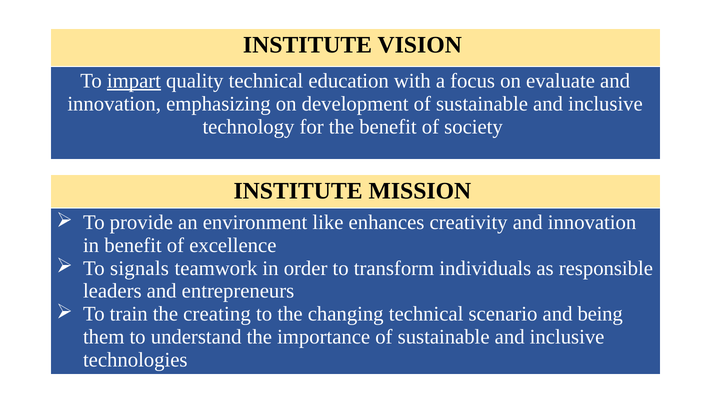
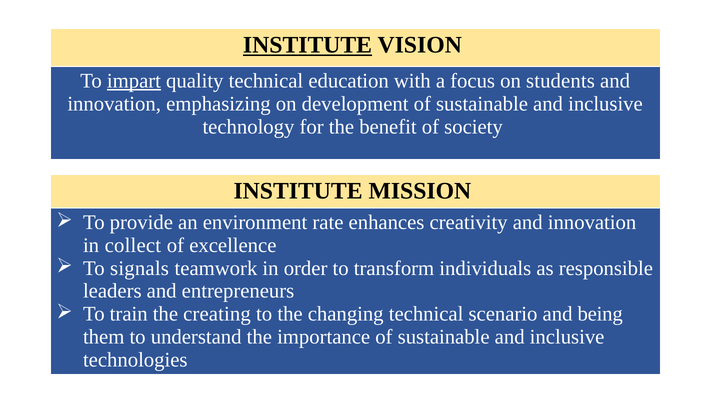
INSTITUTE at (308, 45) underline: none -> present
evaluate: evaluate -> students
like: like -> rate
in benefit: benefit -> collect
